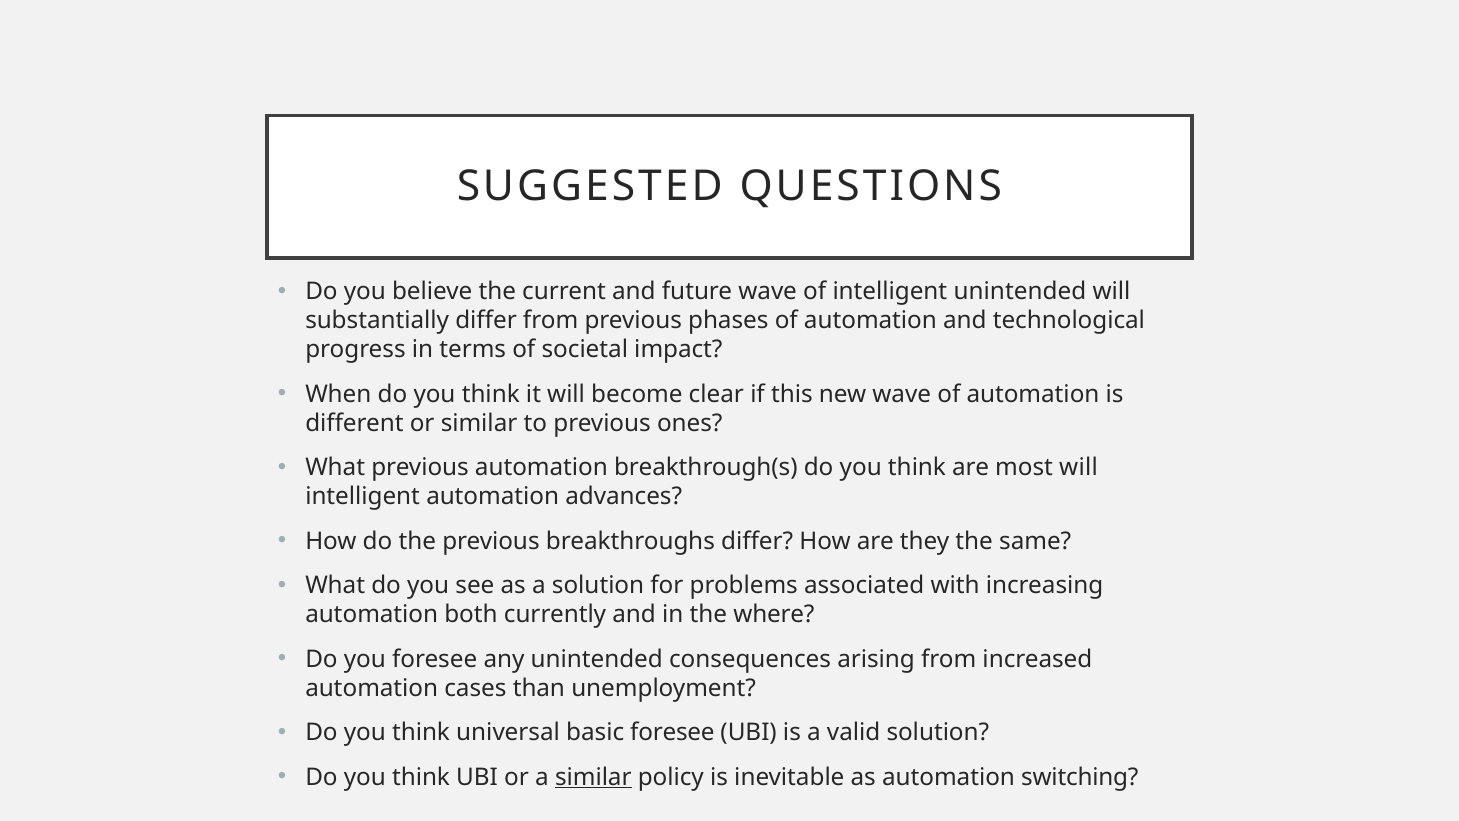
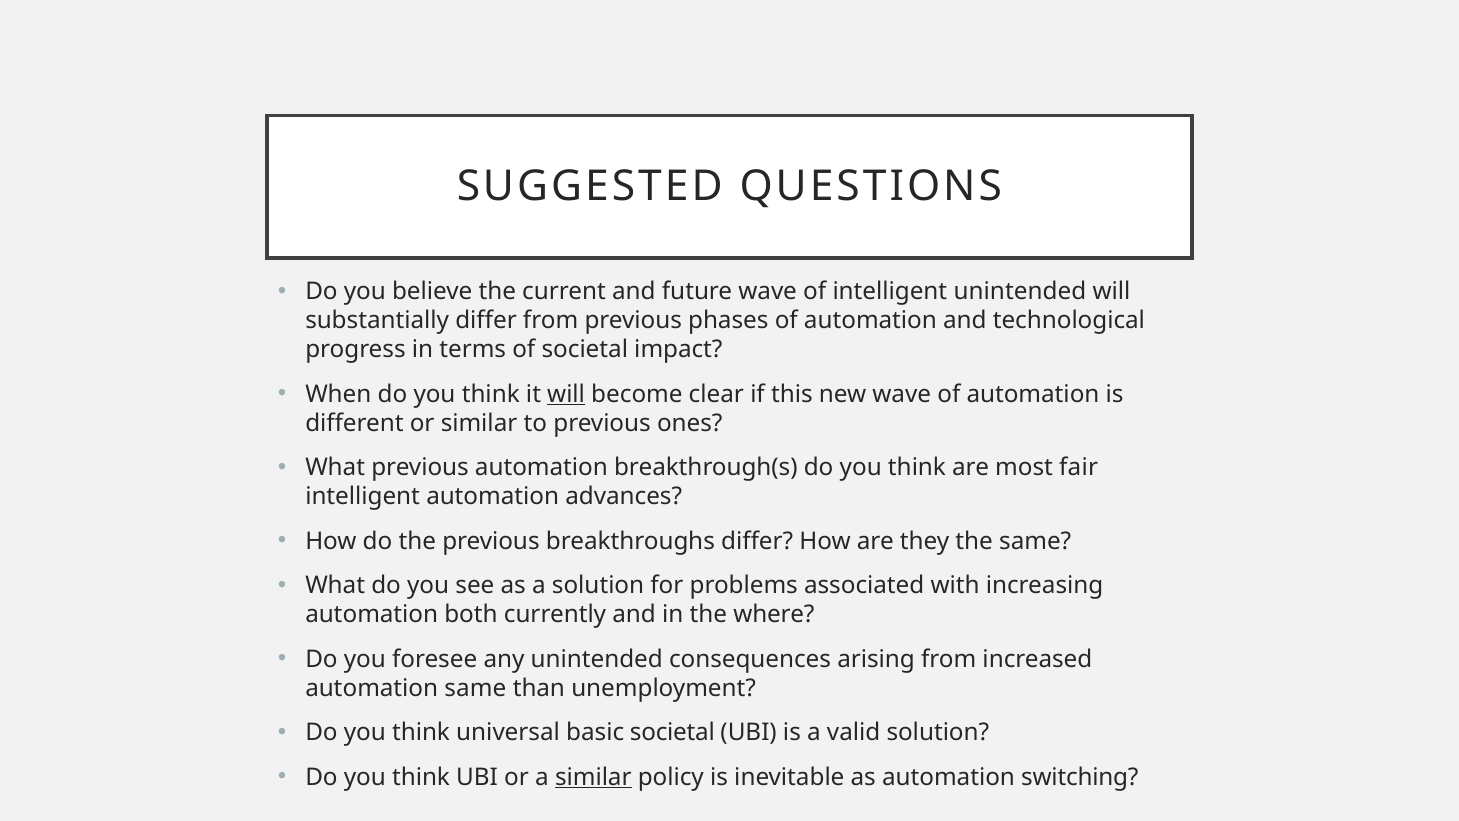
will at (566, 394) underline: none -> present
most will: will -> fair
automation cases: cases -> same
basic foresee: foresee -> societal
